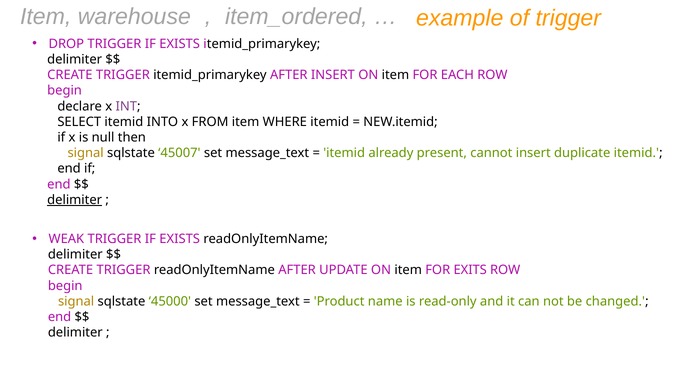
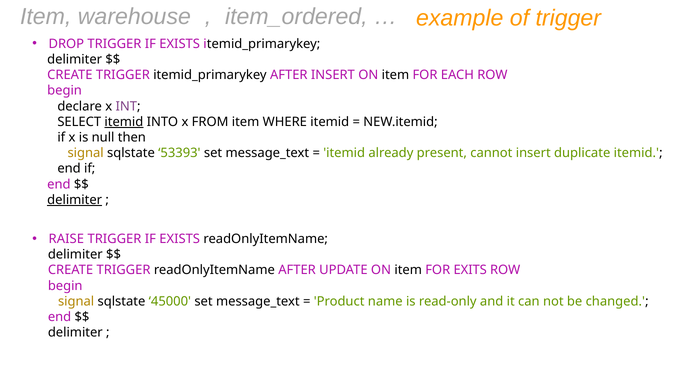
itemid at (124, 122) underline: none -> present
45007: 45007 -> 53393
WEAK: WEAK -> RAISE
